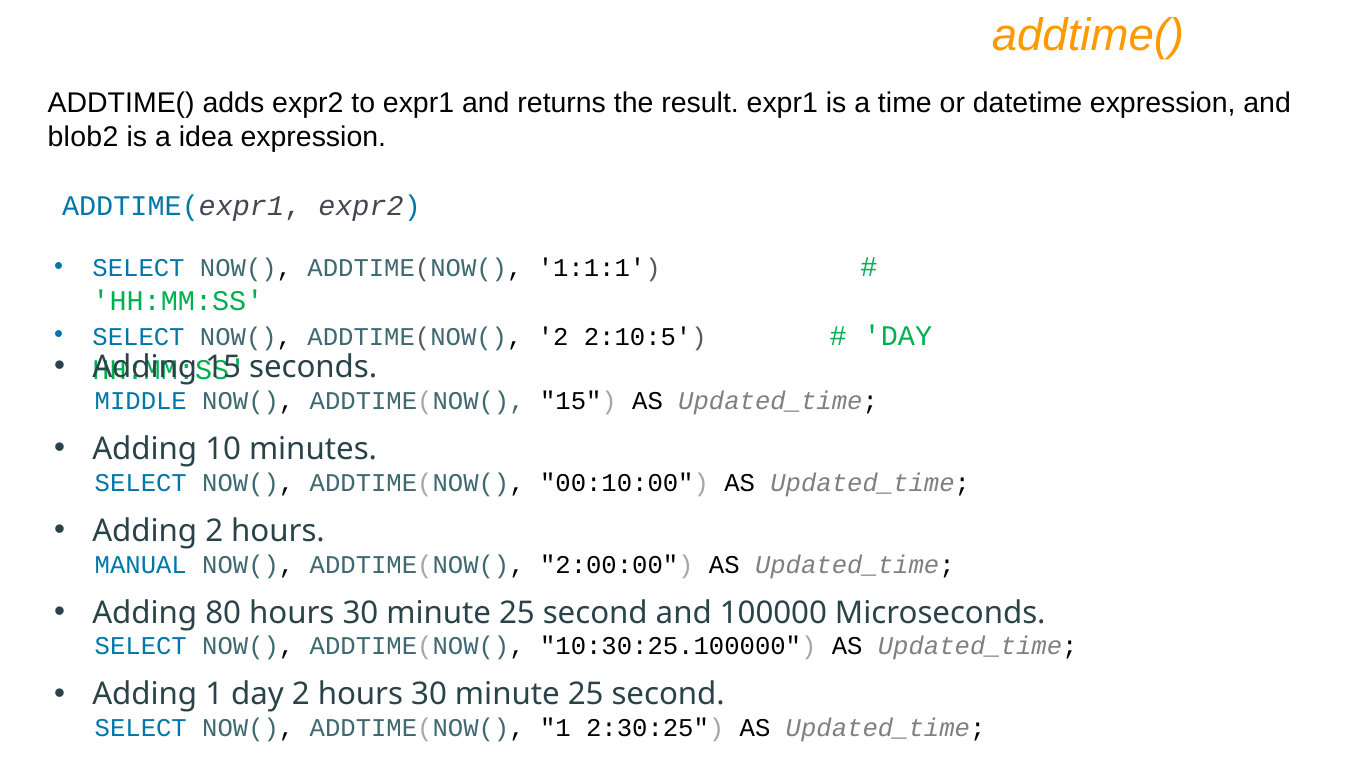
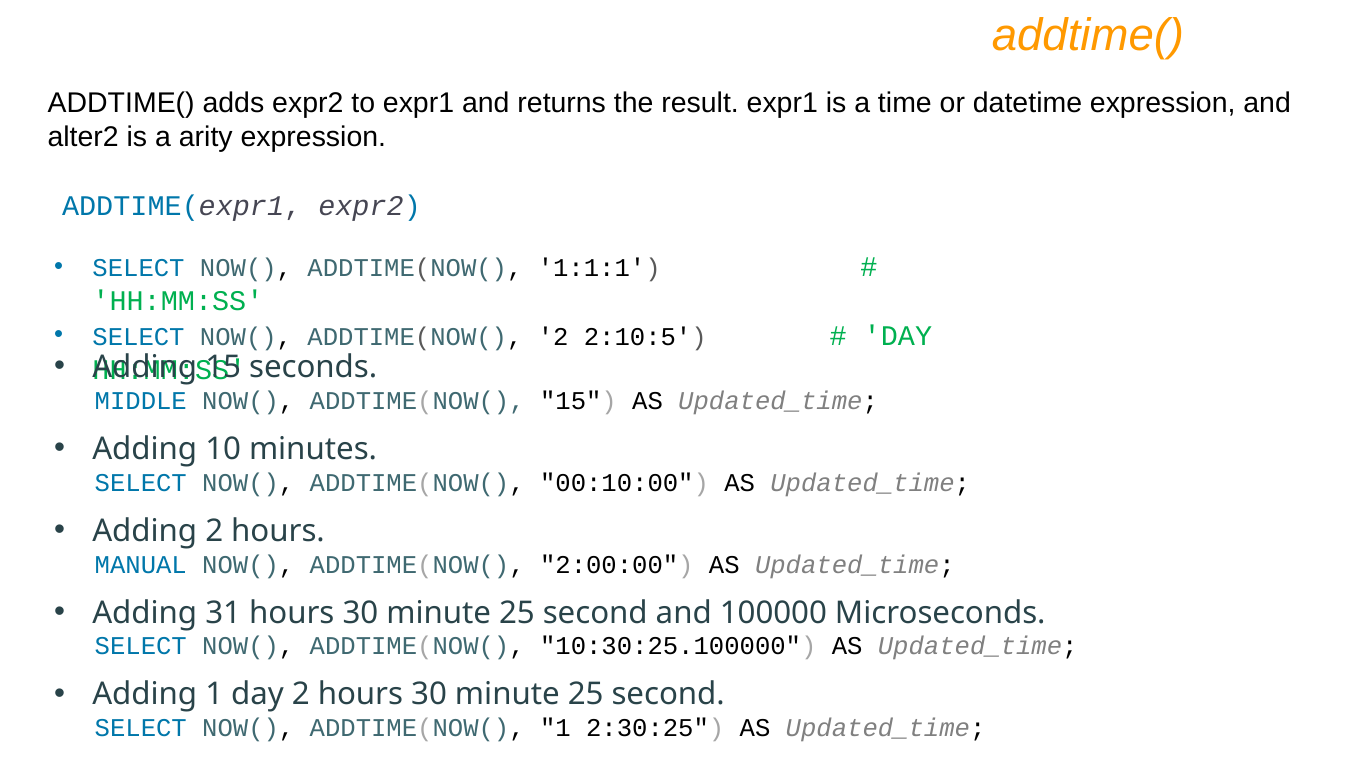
blob2: blob2 -> alter2
idea: idea -> arity
80: 80 -> 31
